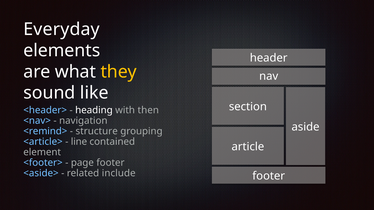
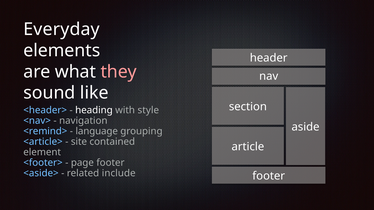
they colour: yellow -> pink
then: then -> style
structure: structure -> language
line: line -> site
